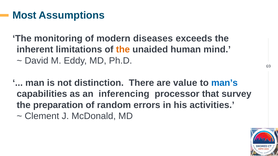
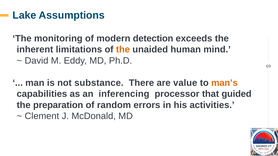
Most: Most -> Lake
diseases: diseases -> detection
distinction: distinction -> substance
man’s colour: blue -> orange
survey: survey -> guided
